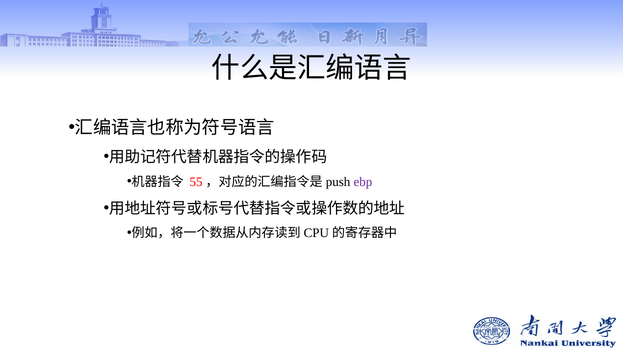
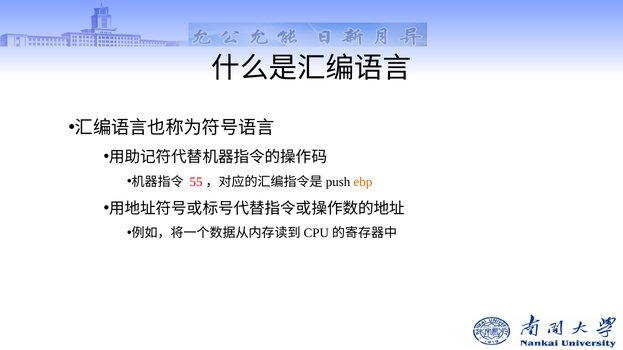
ebp colour: purple -> orange
